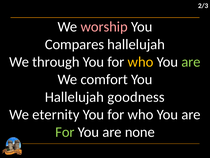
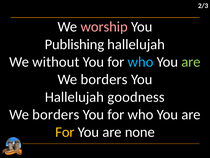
Compares: Compares -> Publishing
through: through -> without
who at (141, 62) colour: yellow -> light blue
comfort at (104, 79): comfort -> borders
eternity at (56, 114): eternity -> borders
For at (65, 132) colour: light green -> yellow
